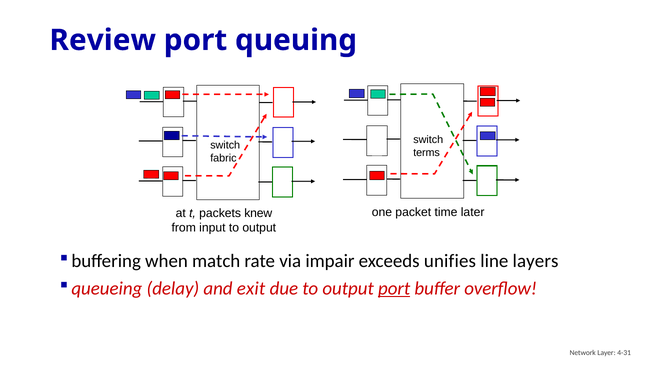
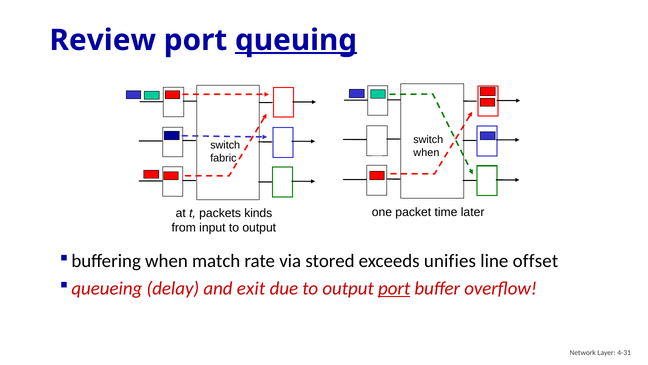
queuing underline: none -> present
terms at (427, 153): terms -> when
knew: knew -> kinds
impair: impair -> stored
layers: layers -> offset
